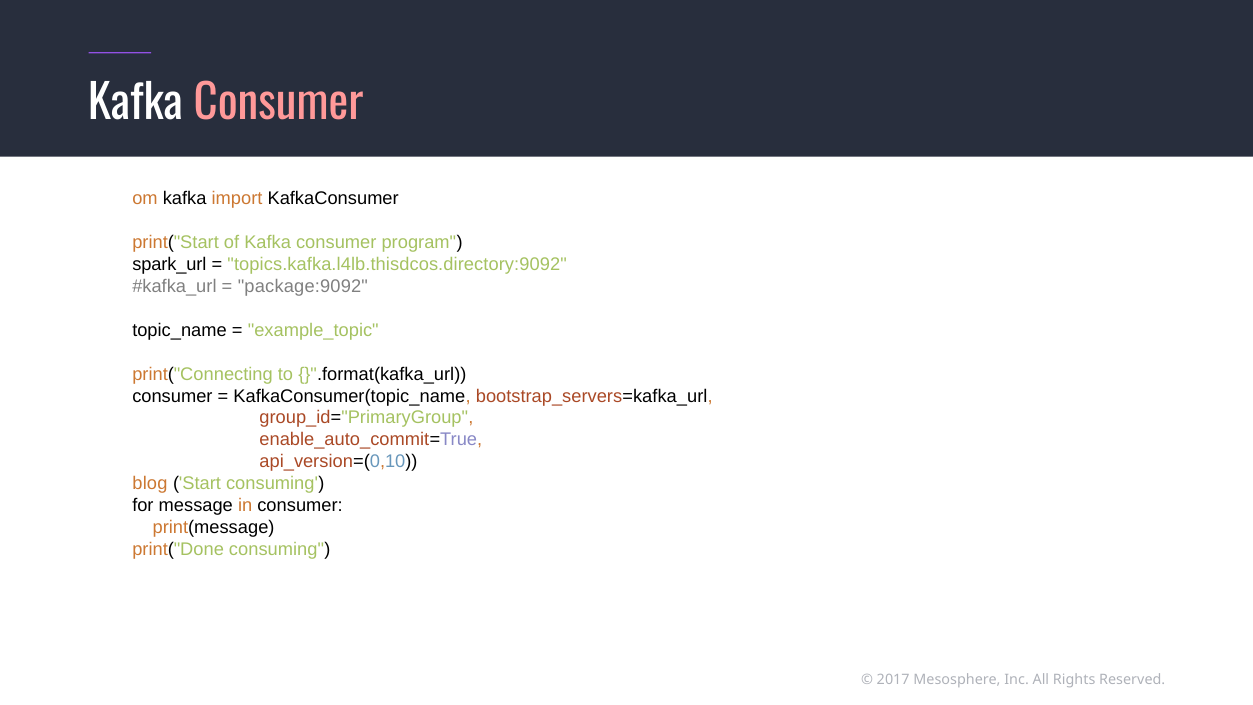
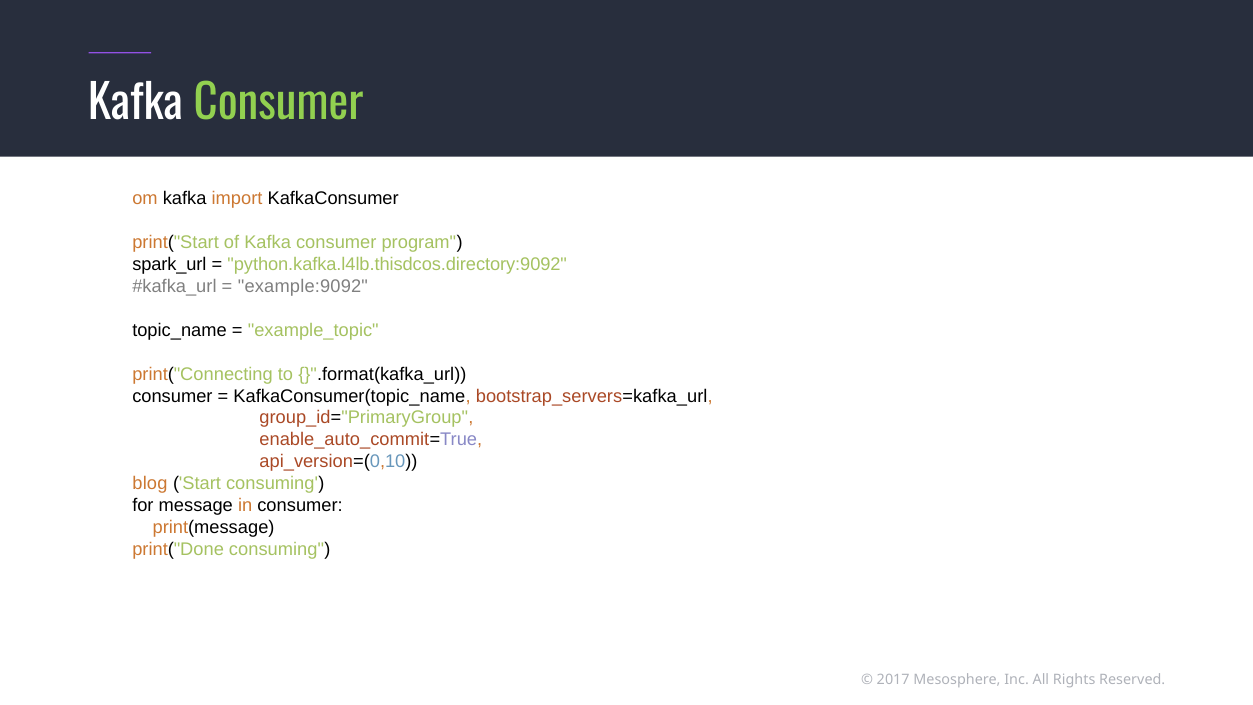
Consumer at (278, 104) colour: pink -> light green
topics.kafka.l4lb.thisdcos.directory:9092: topics.kafka.l4lb.thisdcos.directory:9092 -> python.kafka.l4lb.thisdcos.directory:9092
package:9092: package:9092 -> example:9092
